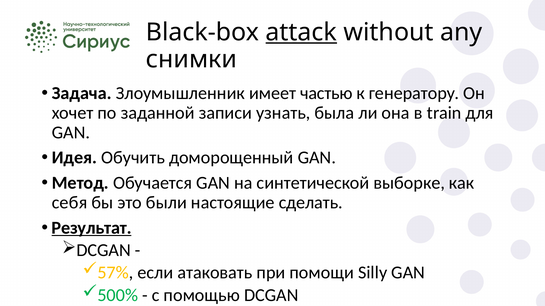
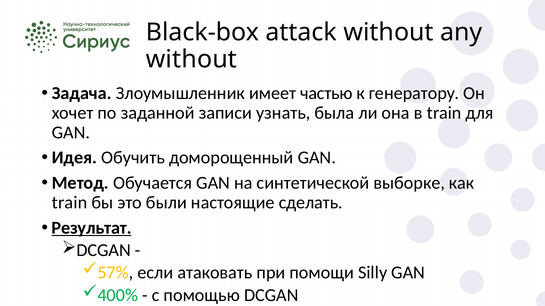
attack underline: present -> none
снимки at (191, 59): снимки -> without
себя at (70, 203): себя -> train
500%: 500% -> 400%
